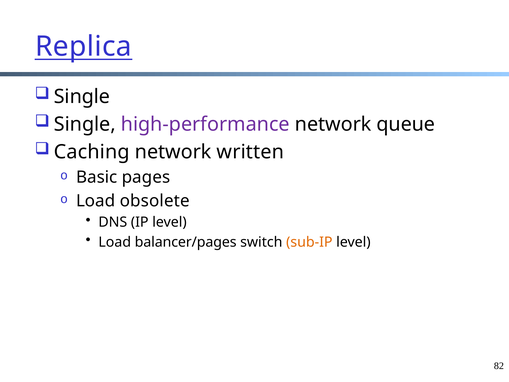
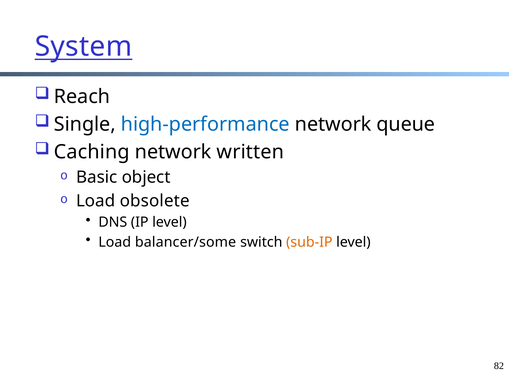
Replica: Replica -> System
Single at (82, 96): Single -> Reach
high-performance colour: purple -> blue
pages: pages -> object
balancer/pages: balancer/pages -> balancer/some
